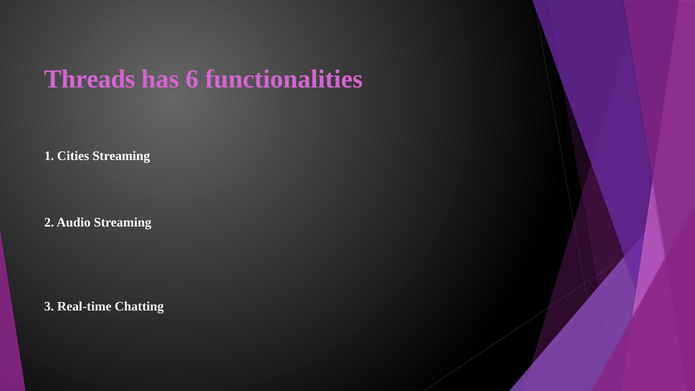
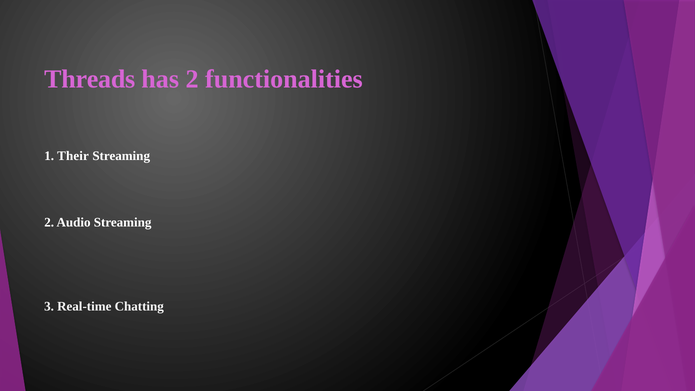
has 6: 6 -> 2
Cities: Cities -> Their
